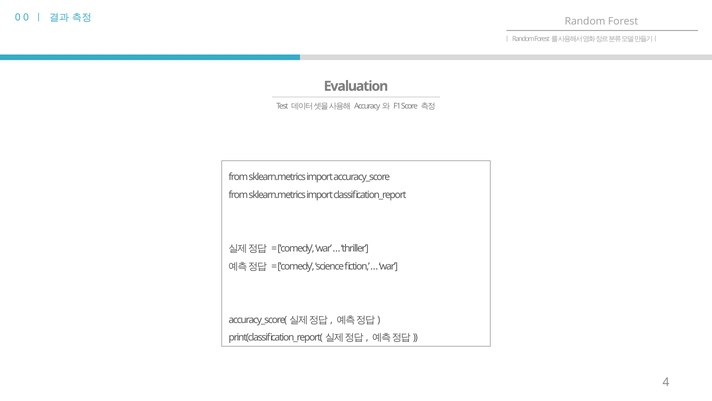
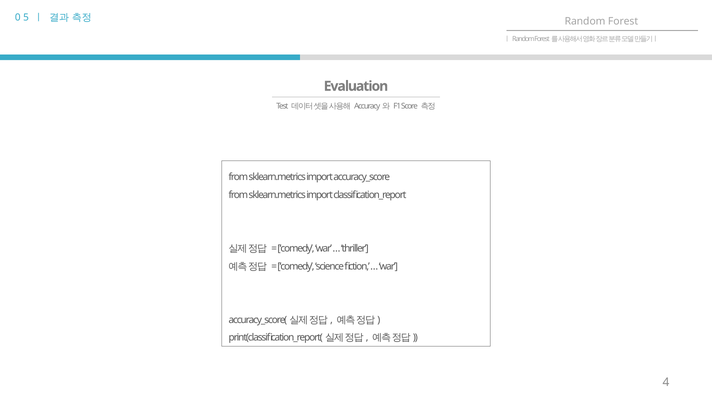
0 0: 0 -> 5
